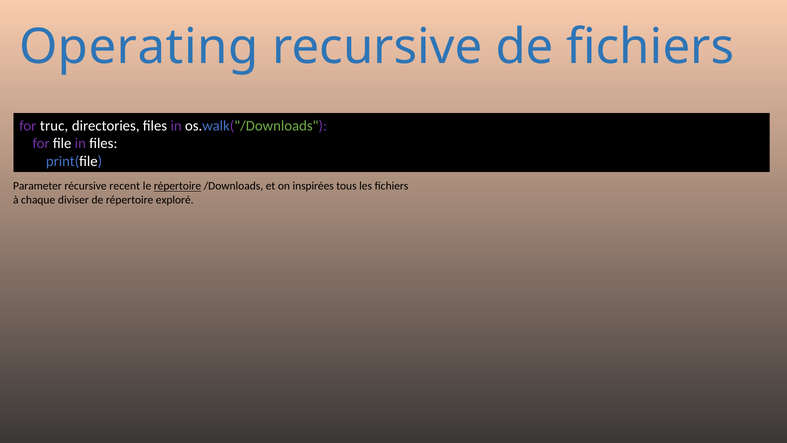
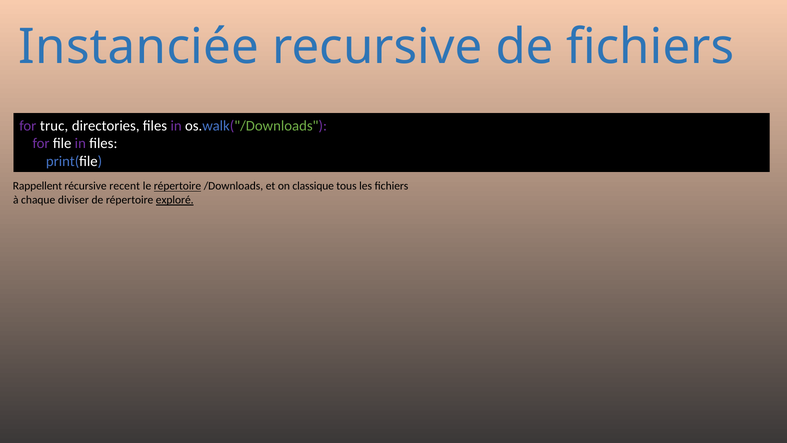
Operating: Operating -> Instanciée
Parameter: Parameter -> Rappellent
inspirées: inspirées -> classique
exploré underline: none -> present
